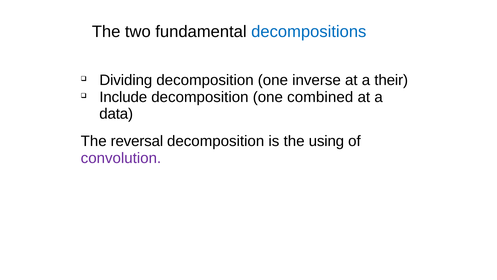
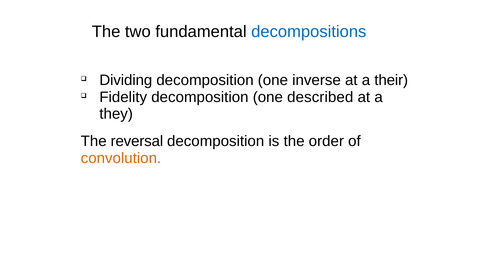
Include: Include -> Fidelity
combined: combined -> described
data: data -> they
using: using -> order
convolution colour: purple -> orange
